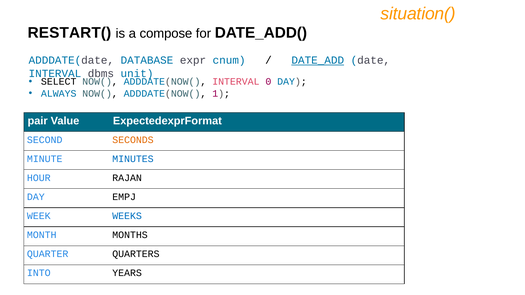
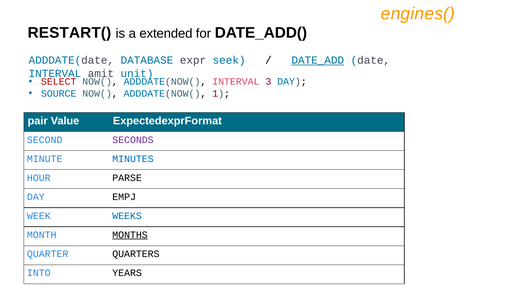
situation(: situation( -> engines(
compose: compose -> extended
cnum: cnum -> seek
dbms: dbms -> amit
SELECT colour: black -> red
0: 0 -> 3
ALWAYS: ALWAYS -> SOURCE
SECONDS colour: orange -> purple
RAJAN: RAJAN -> PARSE
MONTHS underline: none -> present
